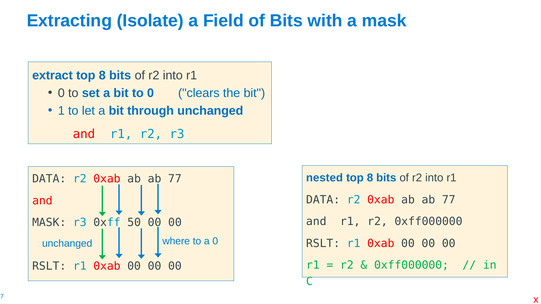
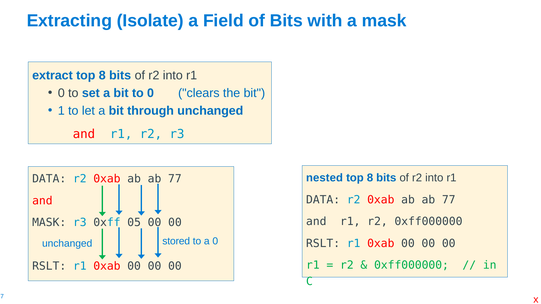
50: 50 -> 05
where: where -> stored
